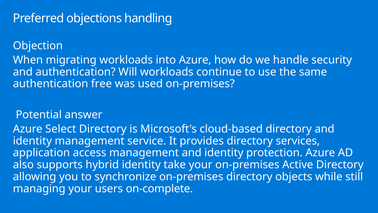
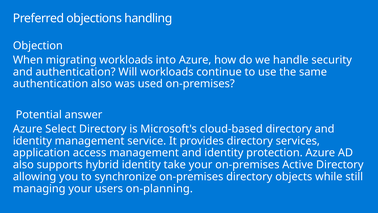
authentication free: free -> also
on-complete: on-complete -> on-planning
